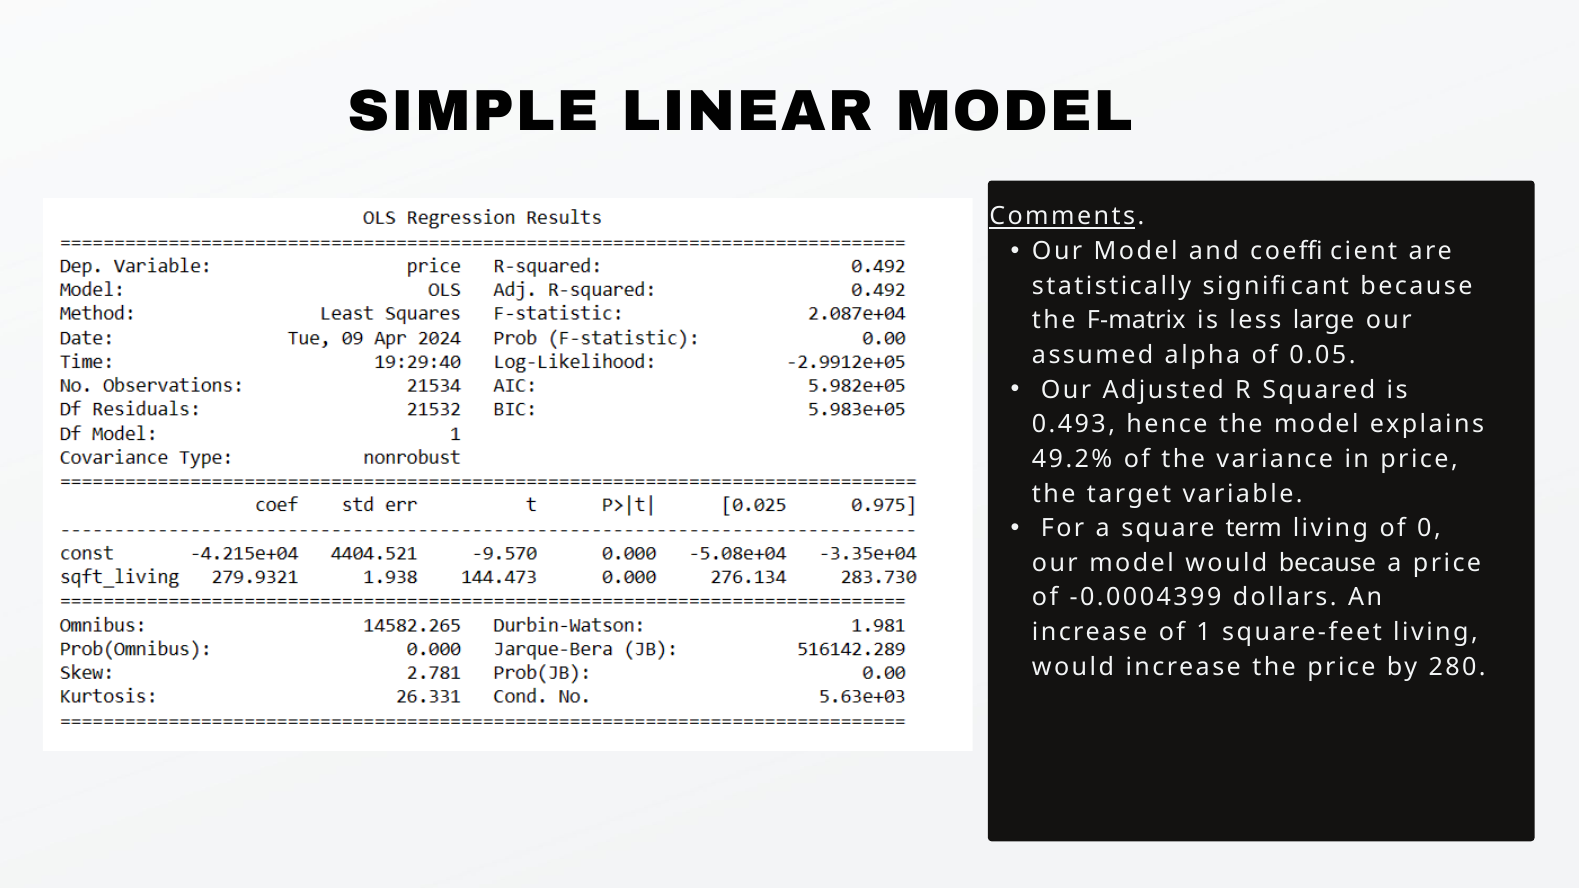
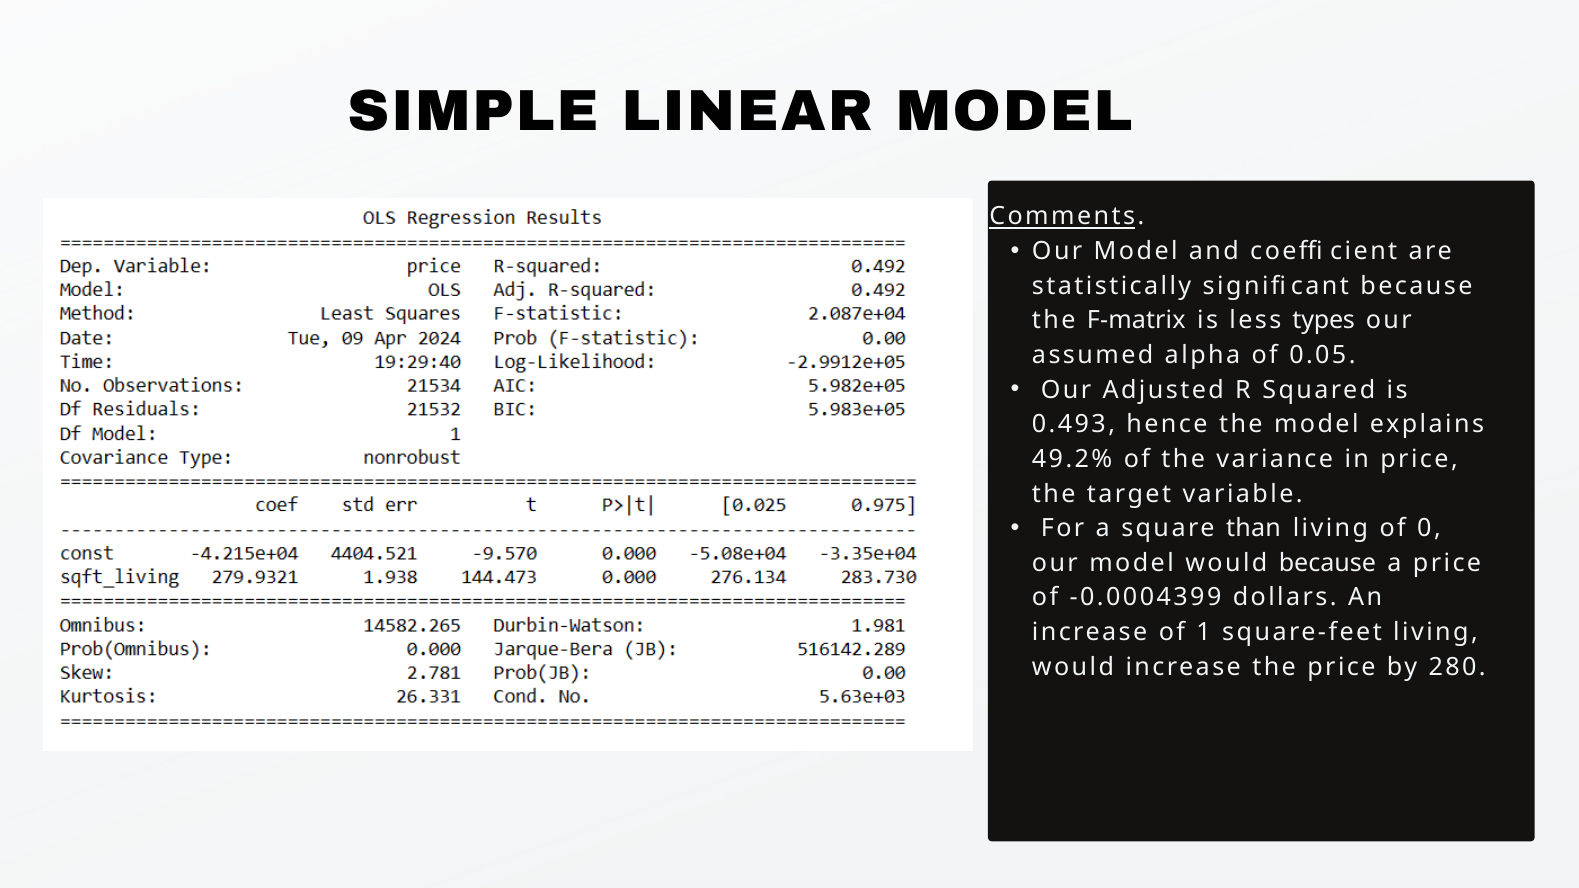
large: large -> types
term: term -> than
